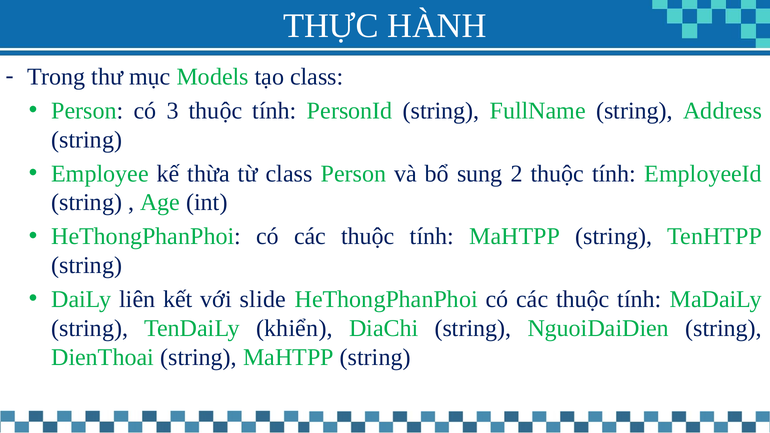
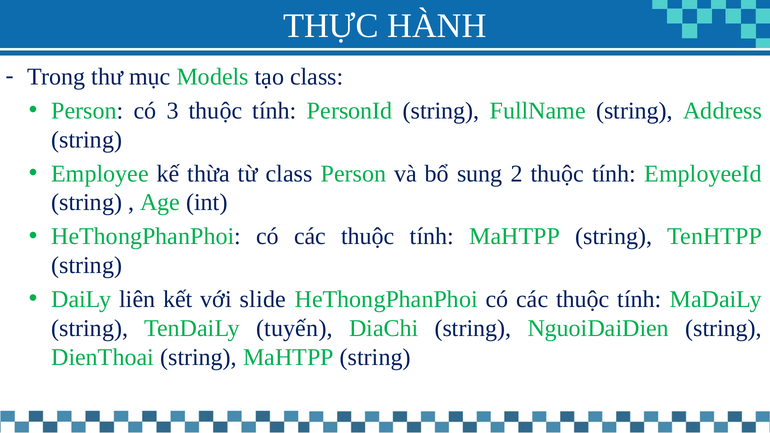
khiển: khiển -> tuyến
